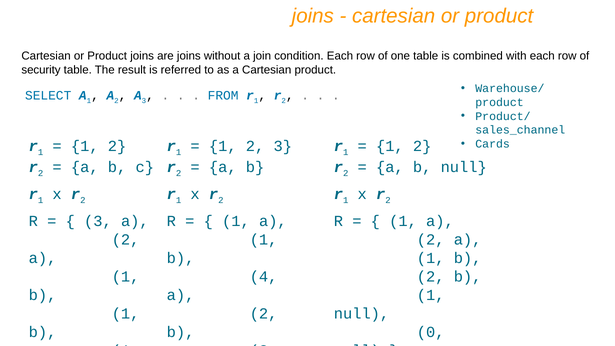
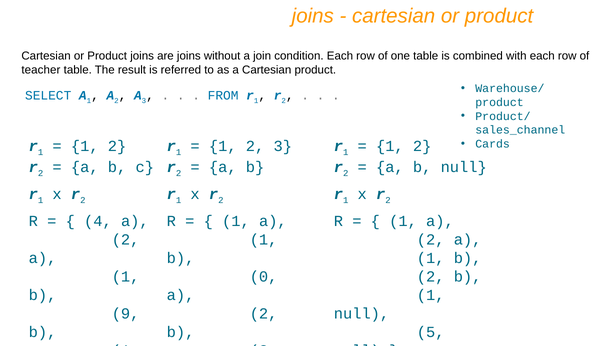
security: security -> teacher
3 at (98, 221): 3 -> 4
4 at (264, 277): 4 -> 0
1 at (126, 314): 1 -> 9
0: 0 -> 5
